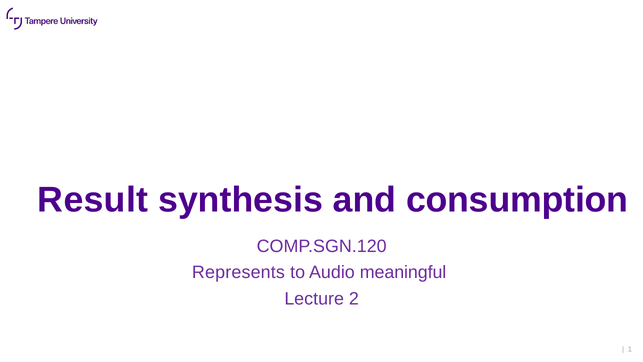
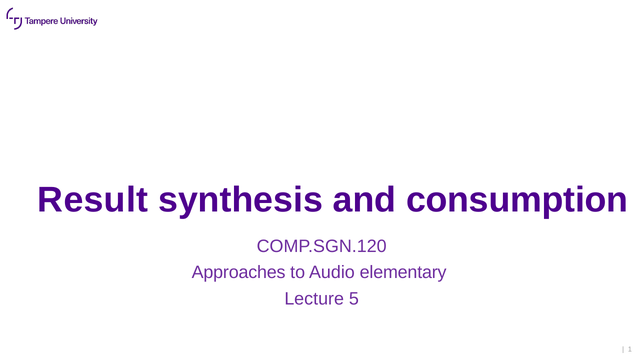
Represents: Represents -> Approaches
meaningful: meaningful -> elementary
2: 2 -> 5
